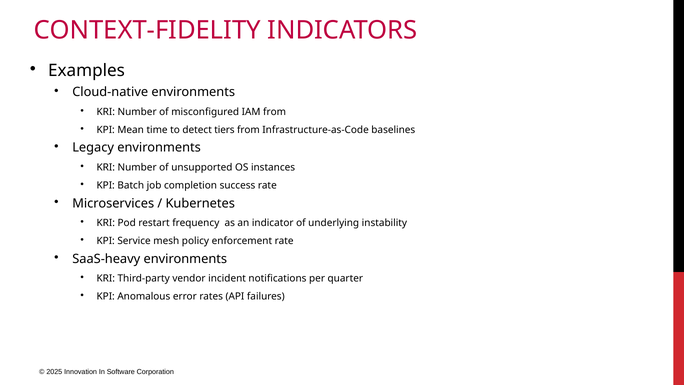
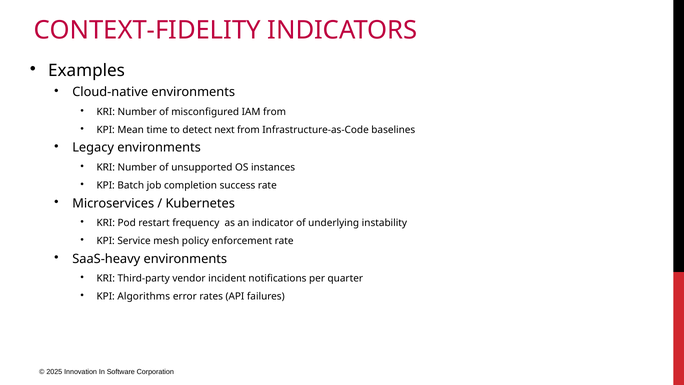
tiers: tiers -> next
Anomalous: Anomalous -> Algorithms
